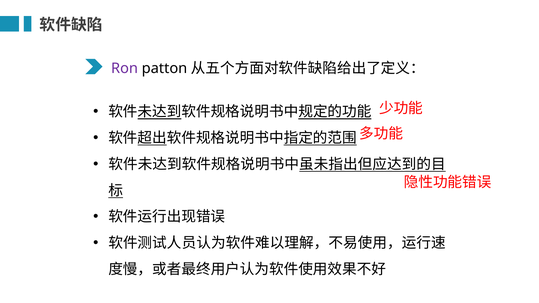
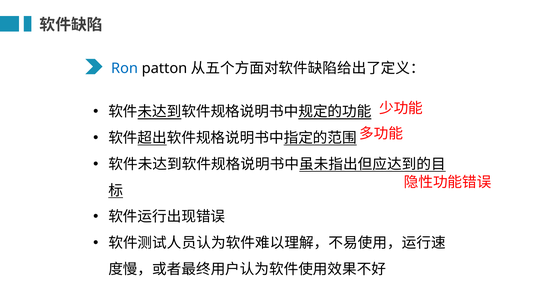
Ron colour: purple -> blue
